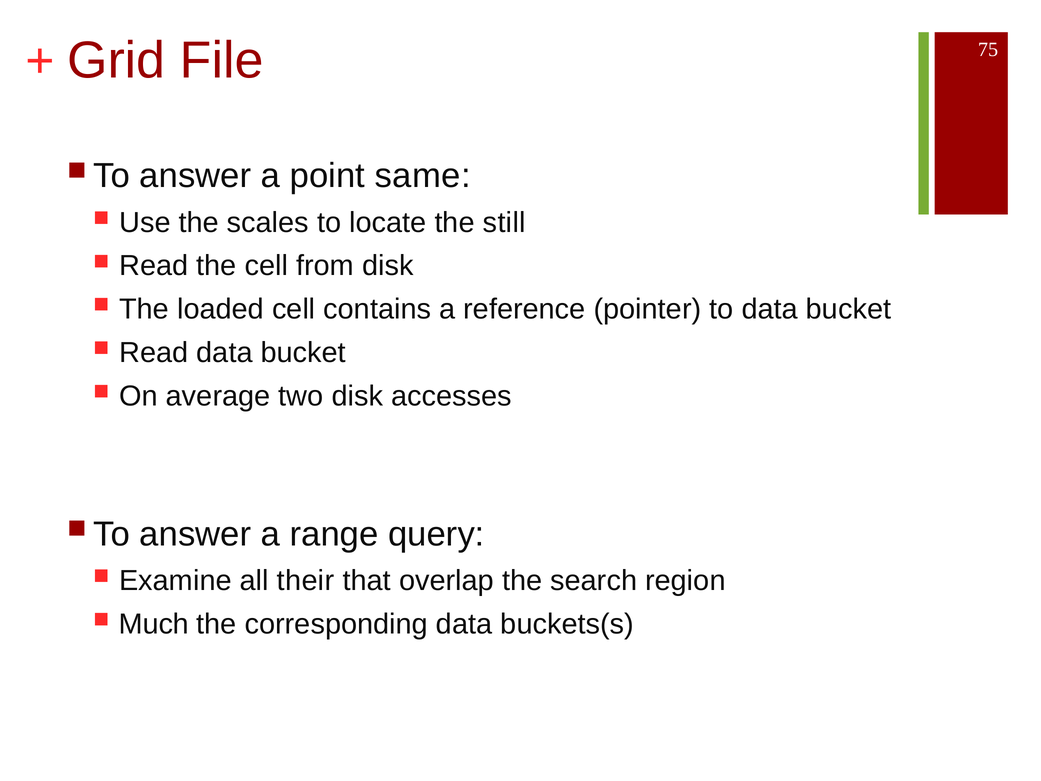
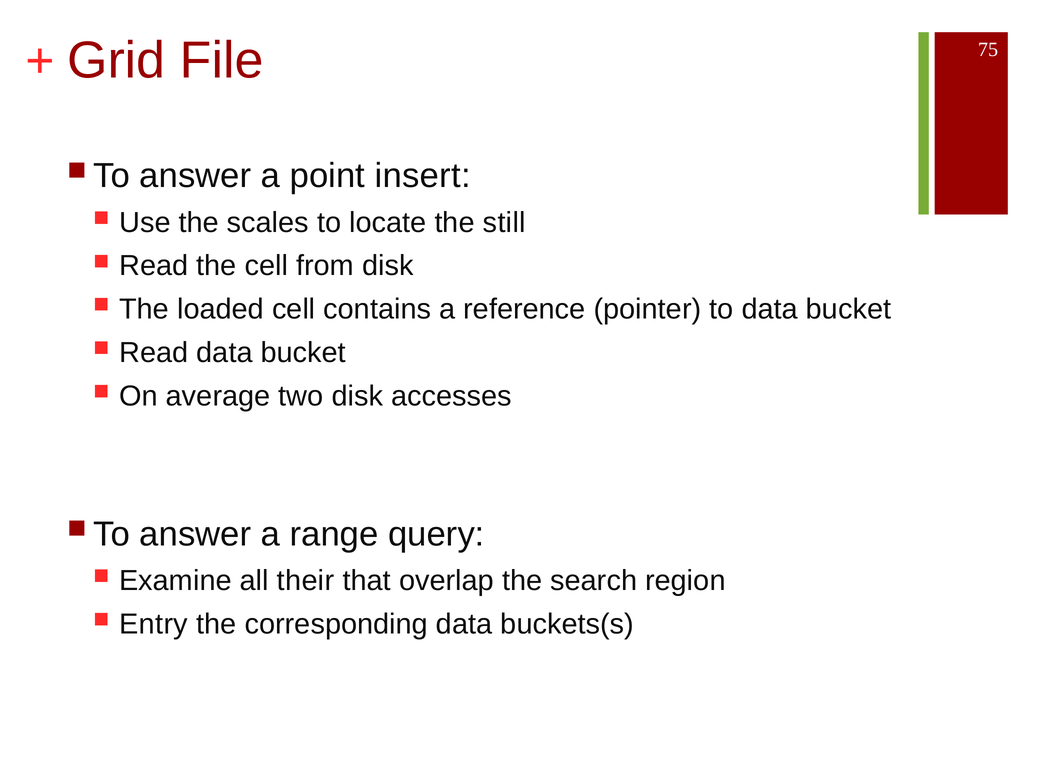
same: same -> insert
Much: Much -> Entry
